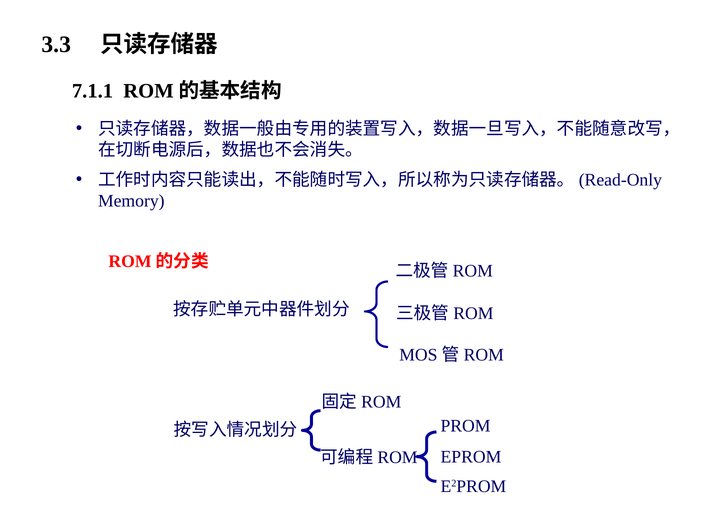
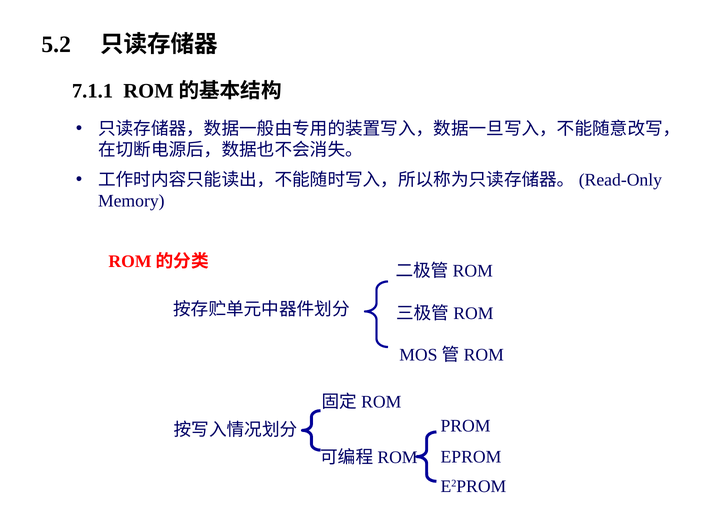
3.3: 3.3 -> 5.2
